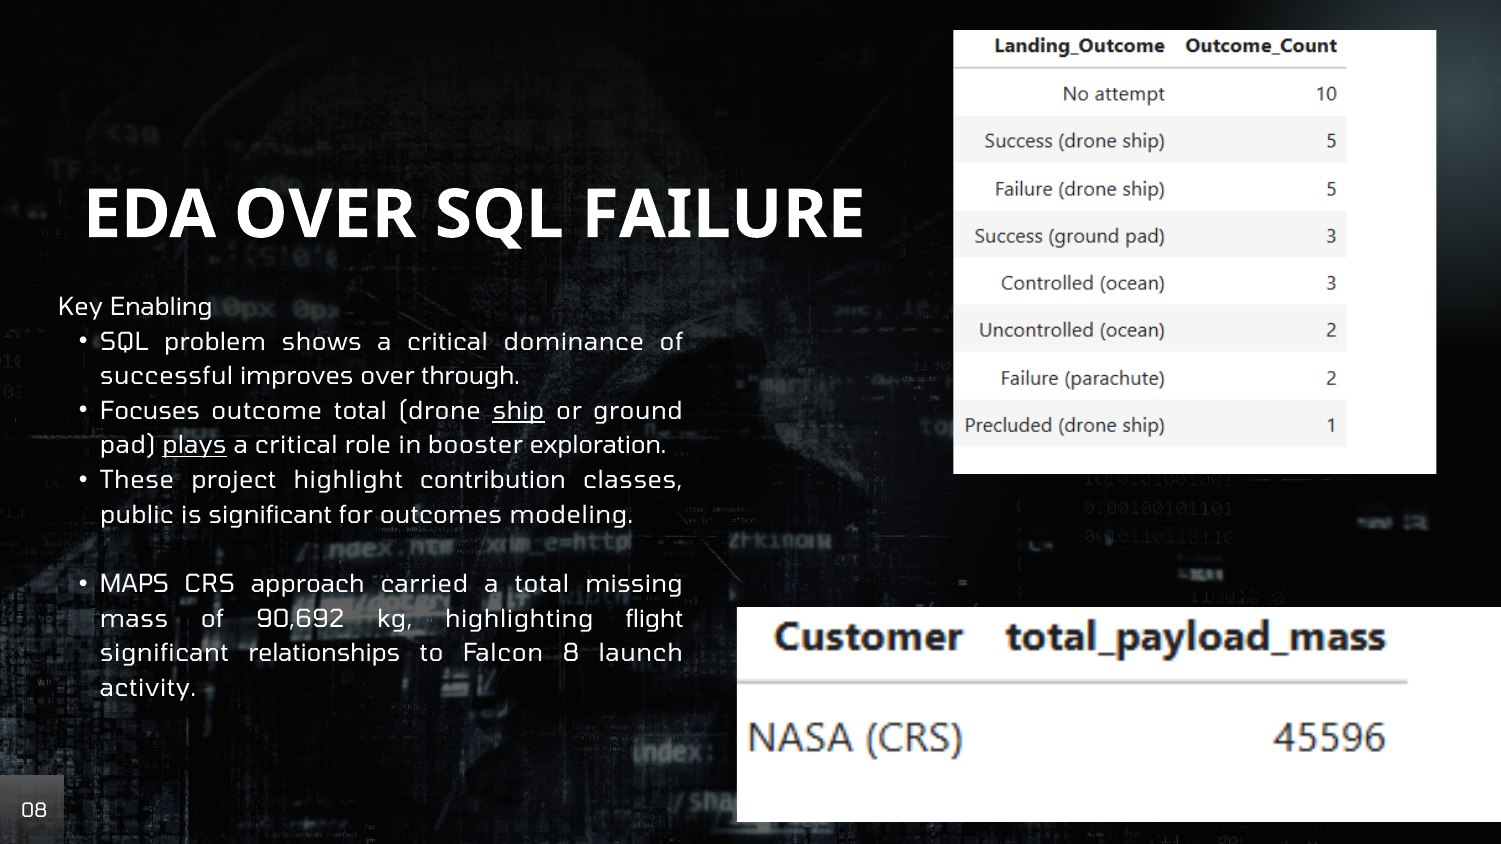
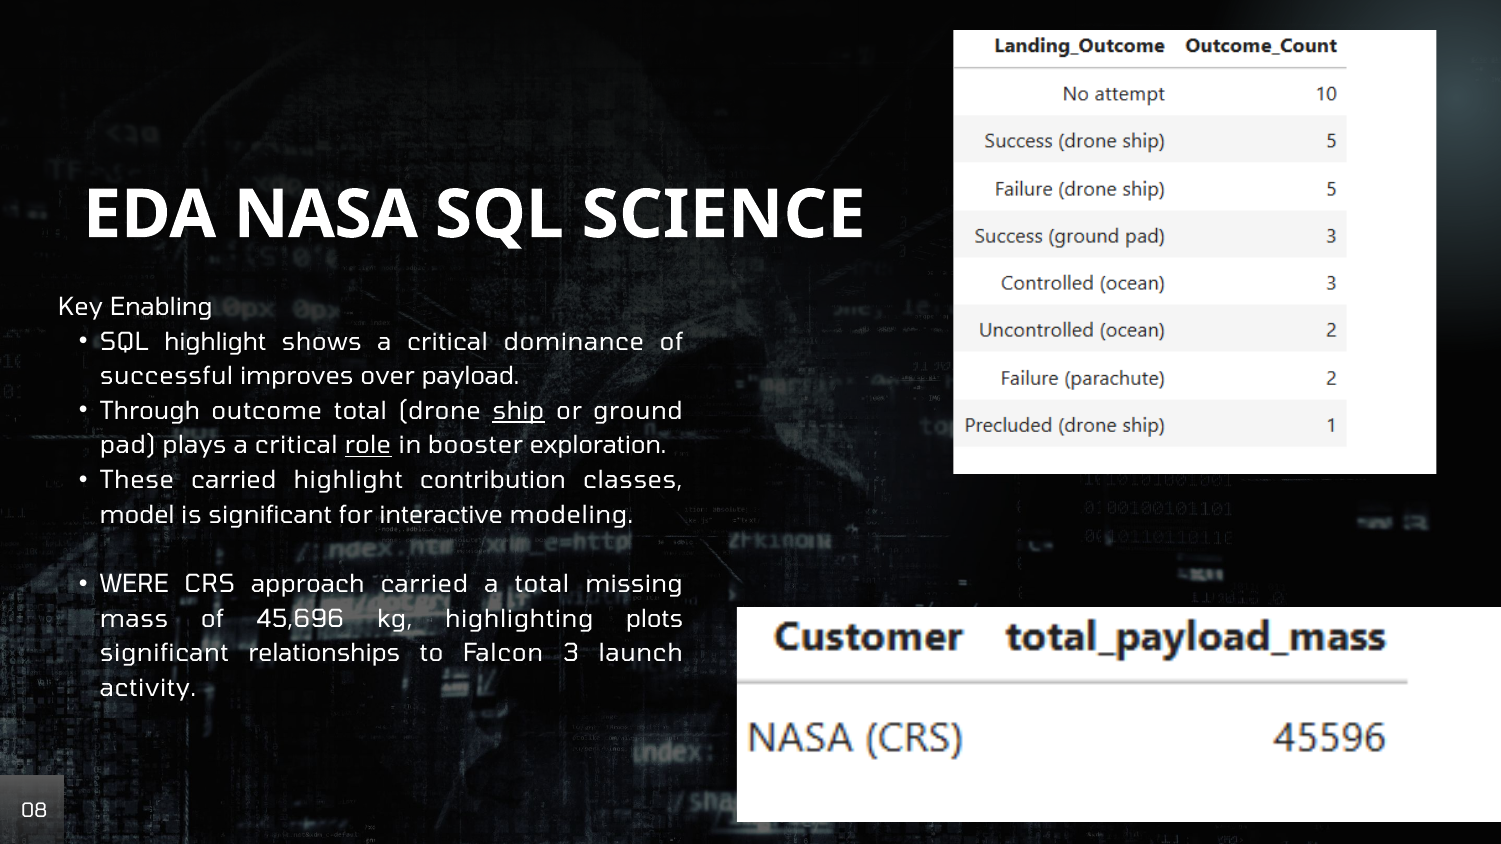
EDA OVER: OVER -> NASA
FAILURE: FAILURE -> SCIENCE
SQL problem: problem -> highlight
through: through -> payload
Focuses: Focuses -> Through
plays underline: present -> none
role underline: none -> present
These project: project -> carried
public: public -> model
outcomes: outcomes -> interactive
MAPS: MAPS -> WERE
90,692: 90,692 -> 45,696
flight: flight -> plots
8: 8 -> 3
